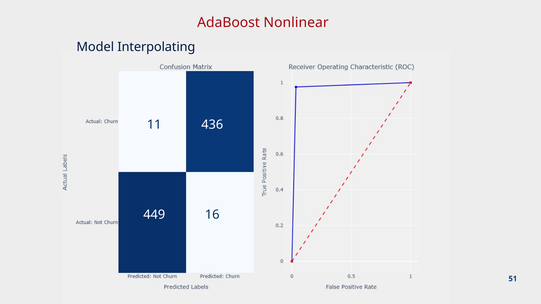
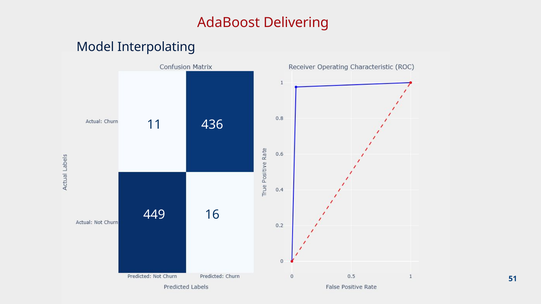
Nonlinear: Nonlinear -> Delivering
